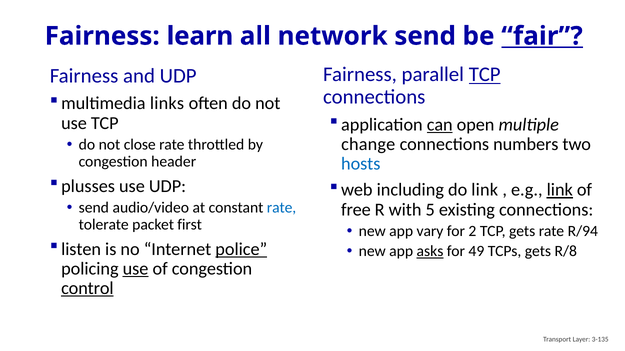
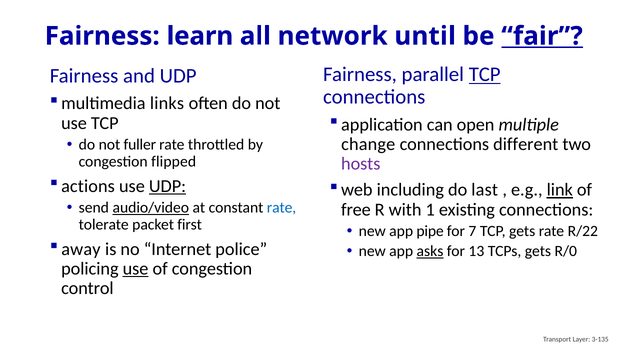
network send: send -> until
can underline: present -> none
close: close -> fuller
numbers: numbers -> different
header: header -> flipped
hosts colour: blue -> purple
plusses: plusses -> actions
UDP at (167, 186) underline: none -> present
do link: link -> last
audio/video underline: none -> present
5: 5 -> 1
vary: vary -> pipe
2: 2 -> 7
R/94: R/94 -> R/22
listen: listen -> away
police underline: present -> none
49: 49 -> 13
R/8: R/8 -> R/0
control underline: present -> none
